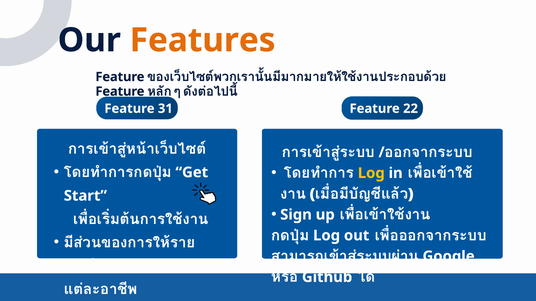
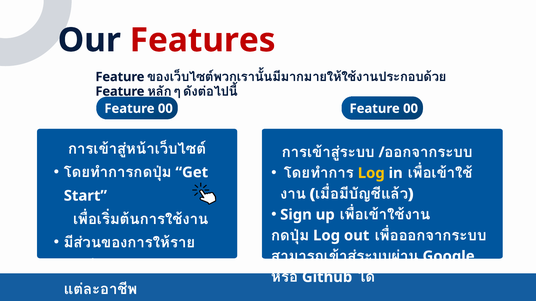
Features colour: orange -> red
31 at (165, 109): 31 -> 00
22 at (411, 109): 22 -> 00
